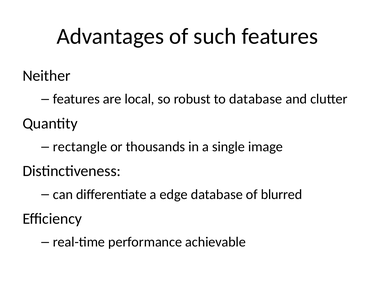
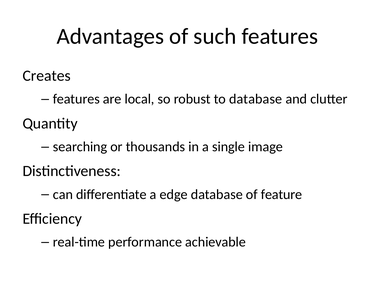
Neither: Neither -> Creates
rectangle: rectangle -> searching
blurred: blurred -> feature
